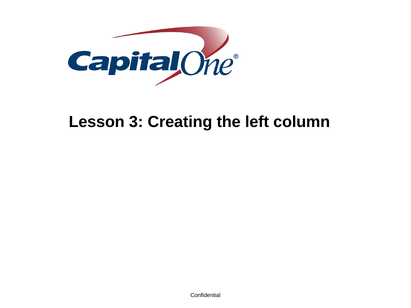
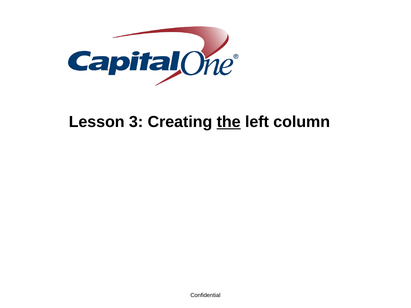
the underline: none -> present
